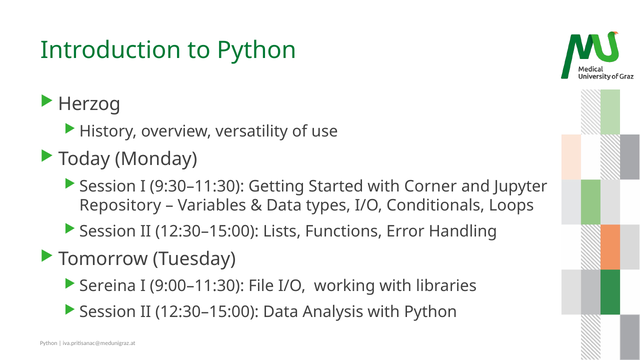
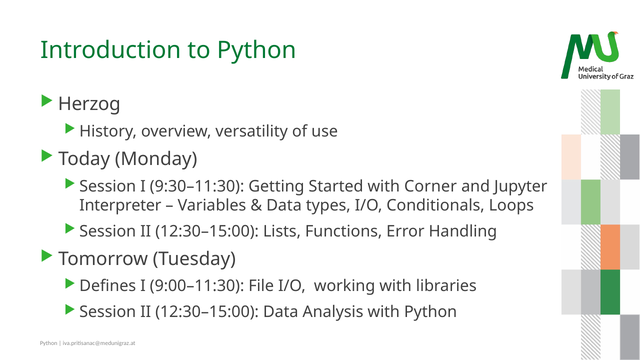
Repository: Repository -> Interpreter
Sereina: Sereina -> Defines
